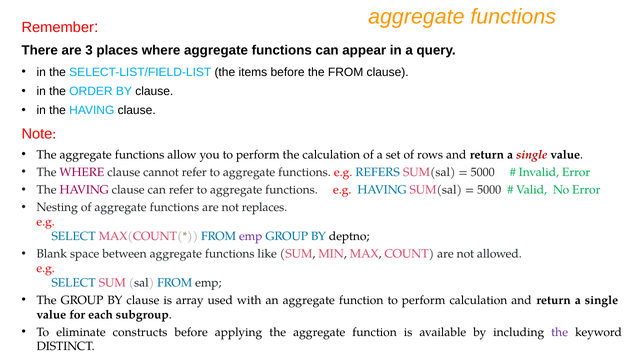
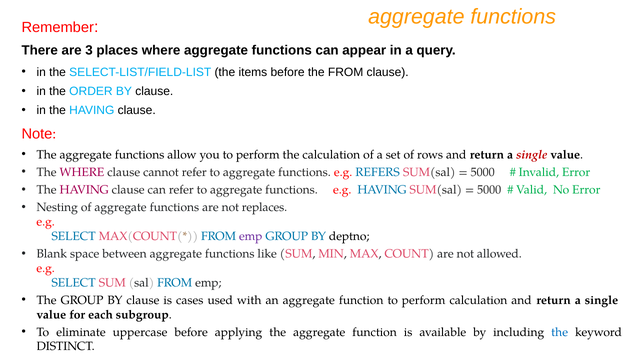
array: array -> cases
constructs: constructs -> uppercase
the at (560, 333) colour: purple -> blue
